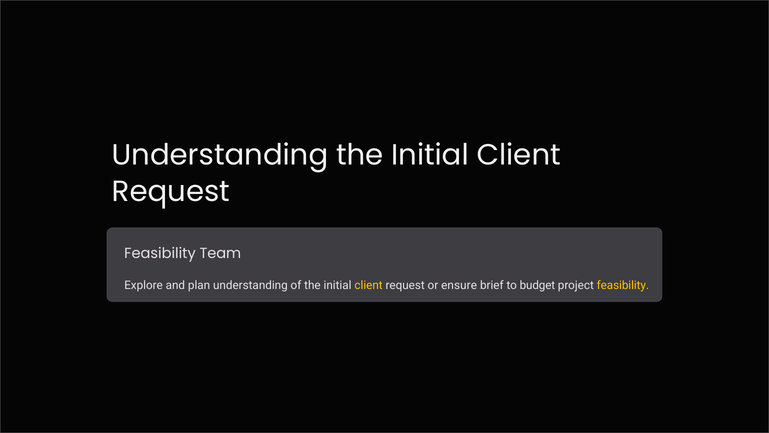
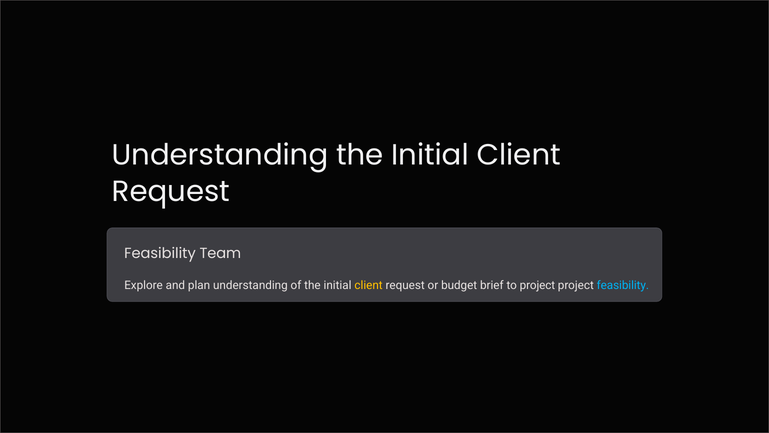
ensure: ensure -> budget
to budget: budget -> project
feasibility at (623, 285) colour: yellow -> light blue
